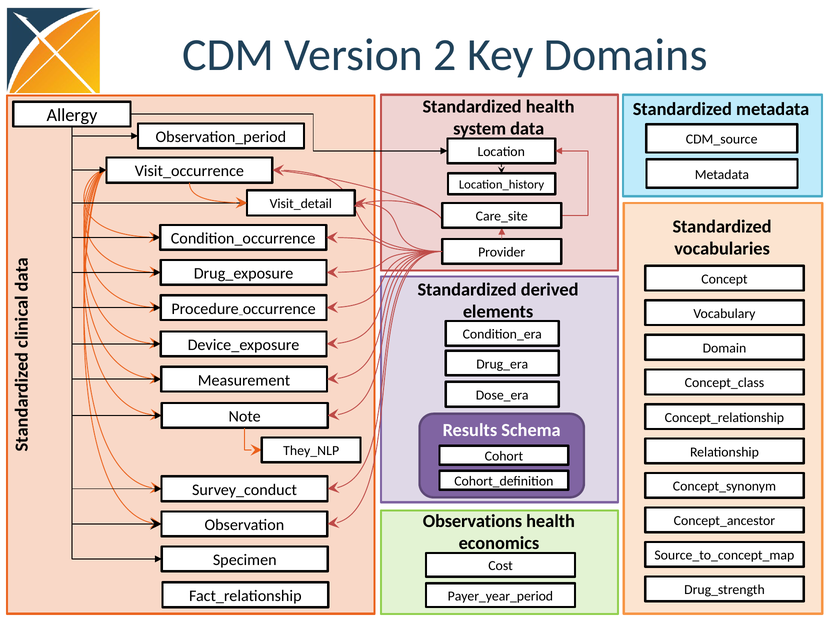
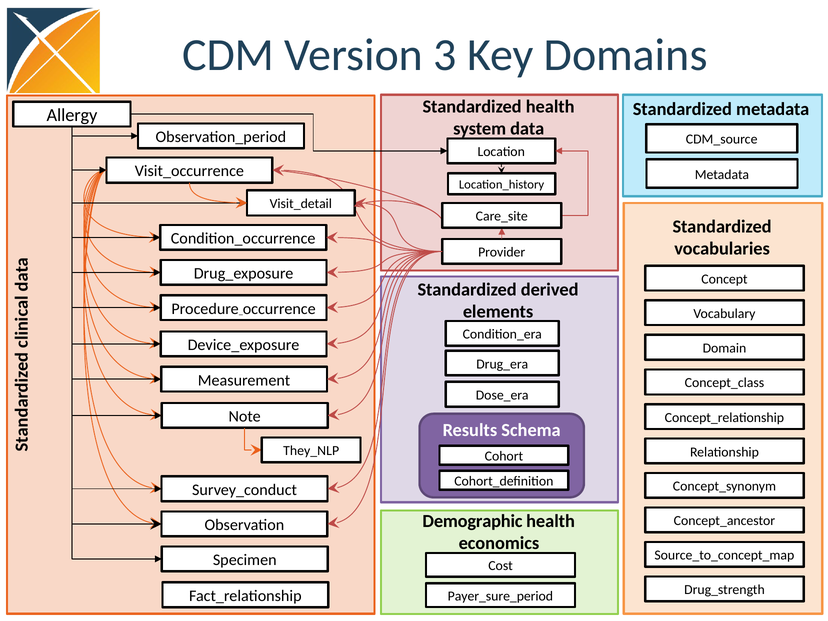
2: 2 -> 3
Observations: Observations -> Demographic
Payer_year_period: Payer_year_period -> Payer_sure_period
